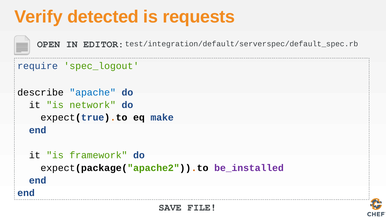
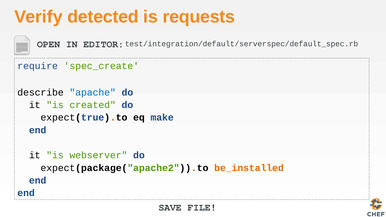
spec_logout: spec_logout -> spec_create
network: network -> created
framework: framework -> webserver
be_installed colour: purple -> orange
